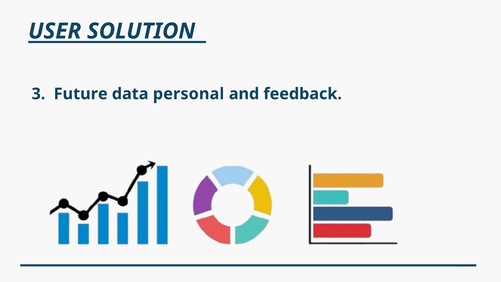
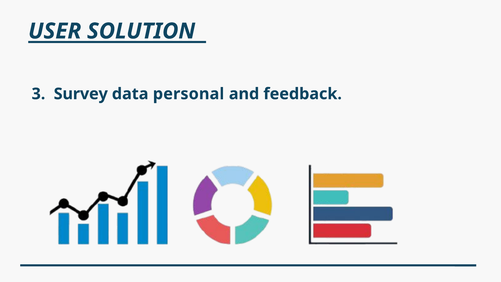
Future: Future -> Survey
